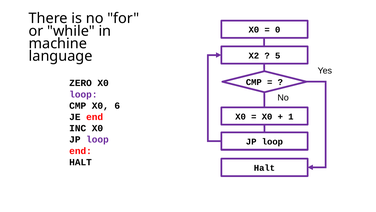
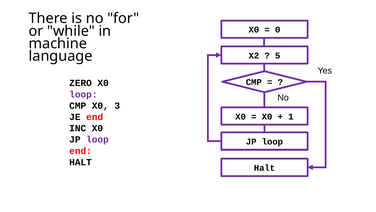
6: 6 -> 3
